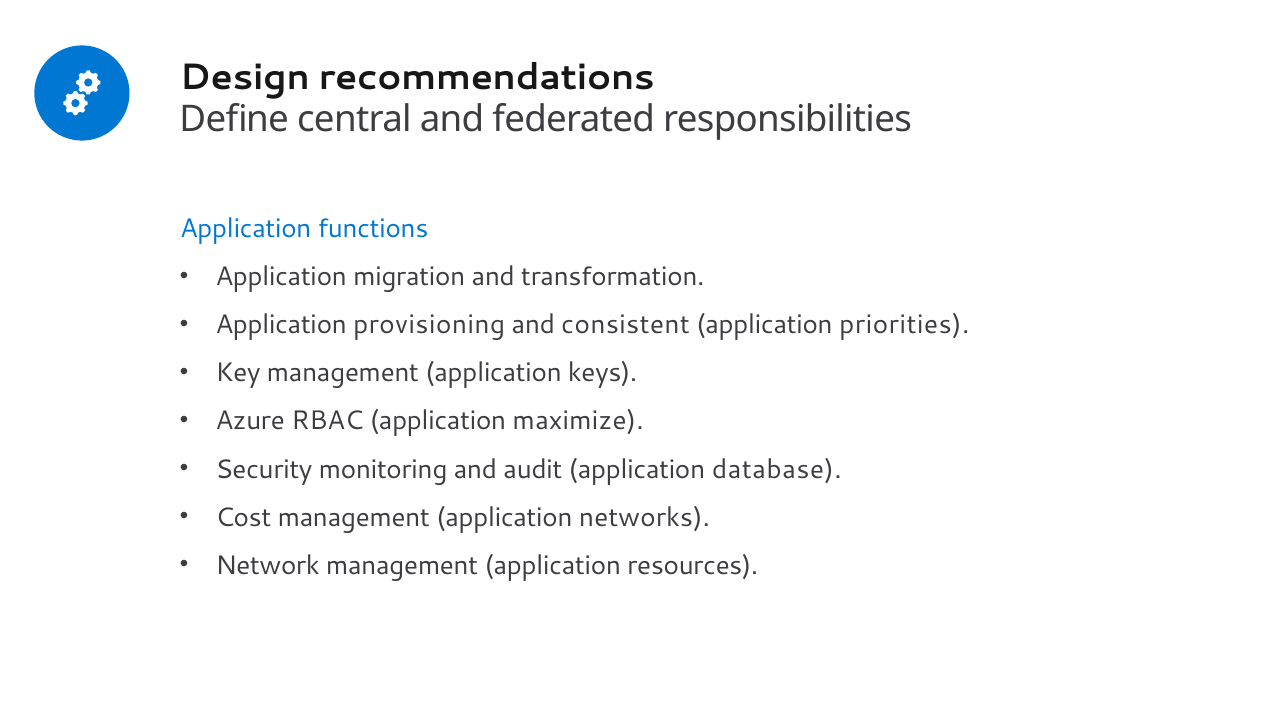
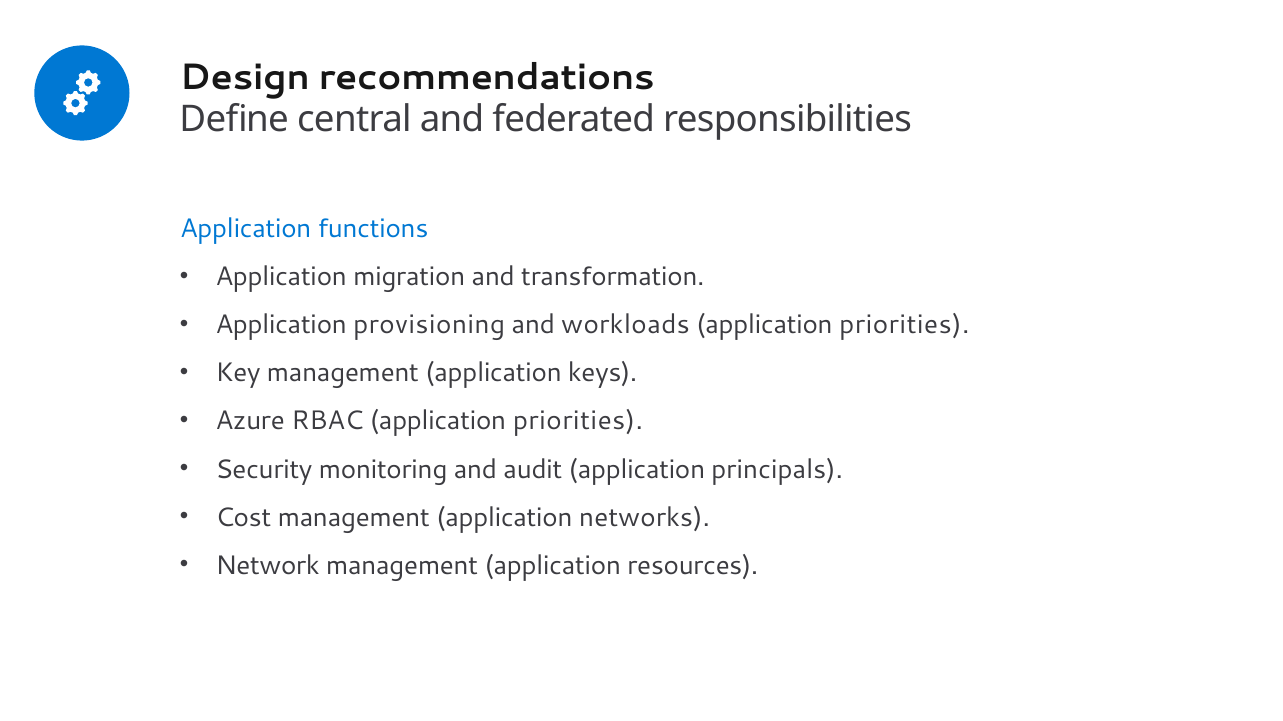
consistent: consistent -> workloads
RBAC application maximize: maximize -> priorities
database: database -> principals
